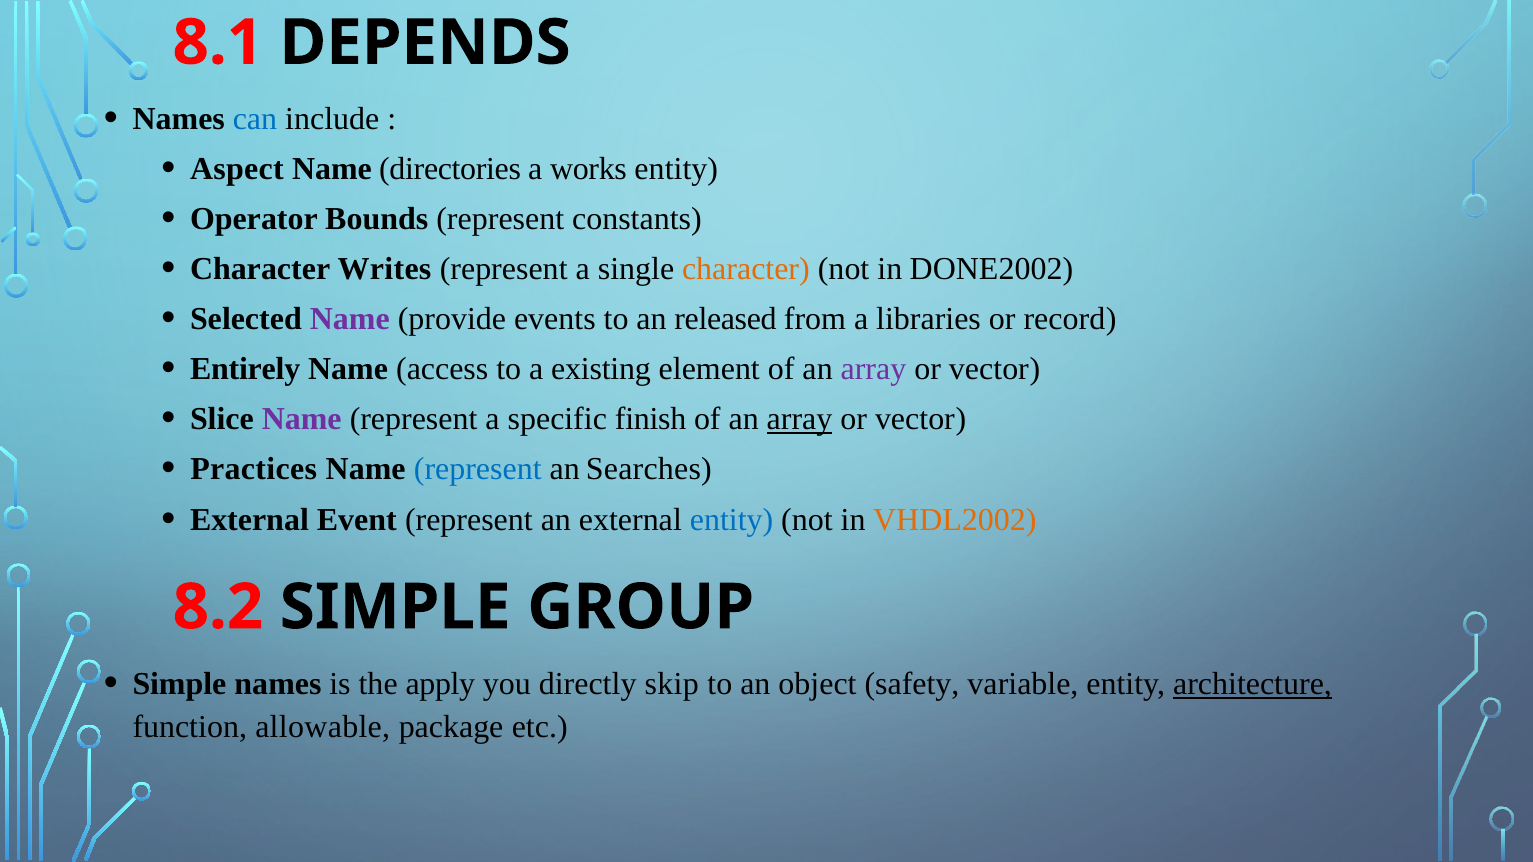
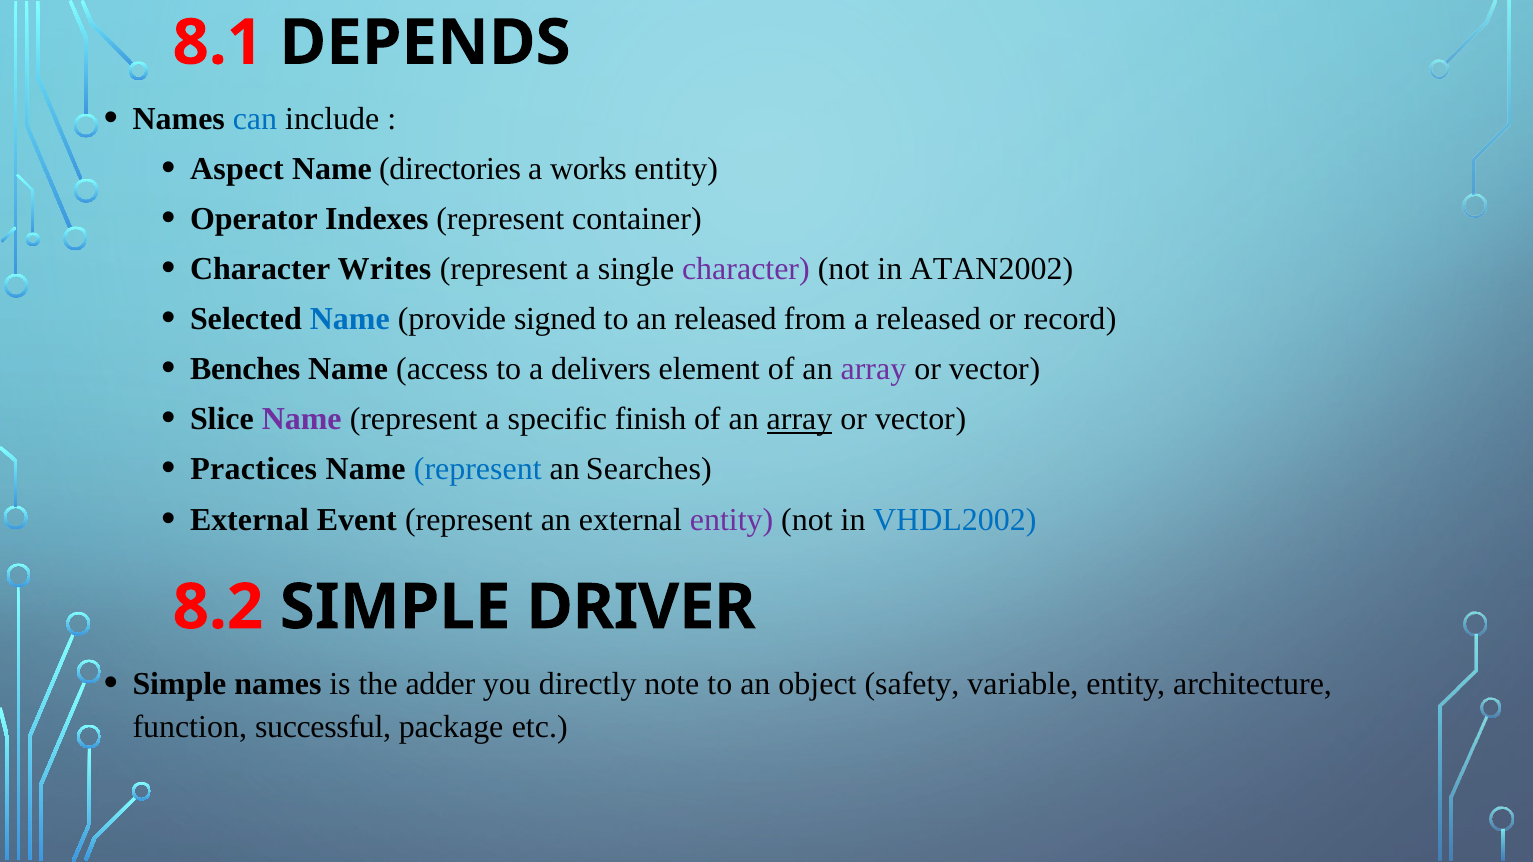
Bounds: Bounds -> Indexes
constants: constants -> container
character at (746, 269) colour: orange -> purple
DONE2002: DONE2002 -> ATAN2002
Name at (350, 319) colour: purple -> blue
events: events -> signed
a libraries: libraries -> released
Entirely: Entirely -> Benches
existing: existing -> delivers
entity at (732, 520) colour: blue -> purple
VHDL2002 colour: orange -> blue
GROUP: GROUP -> DRIVER
apply: apply -> adder
skip: skip -> note
architecture underline: present -> none
allowable: allowable -> successful
